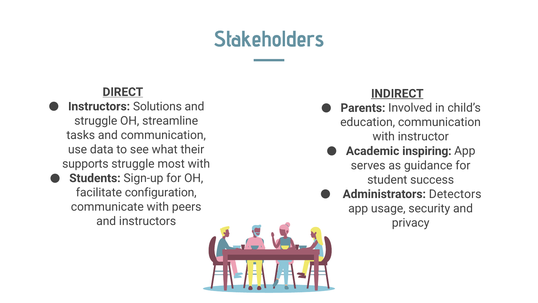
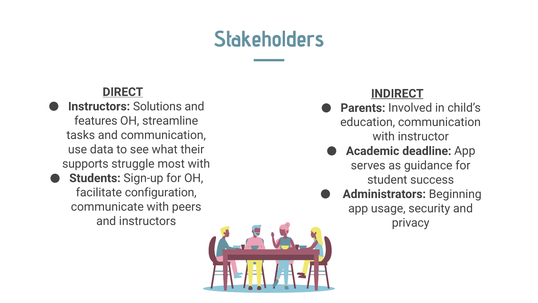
struggle at (96, 121): struggle -> features
inspiring: inspiring -> deadline
Detectors: Detectors -> Beginning
